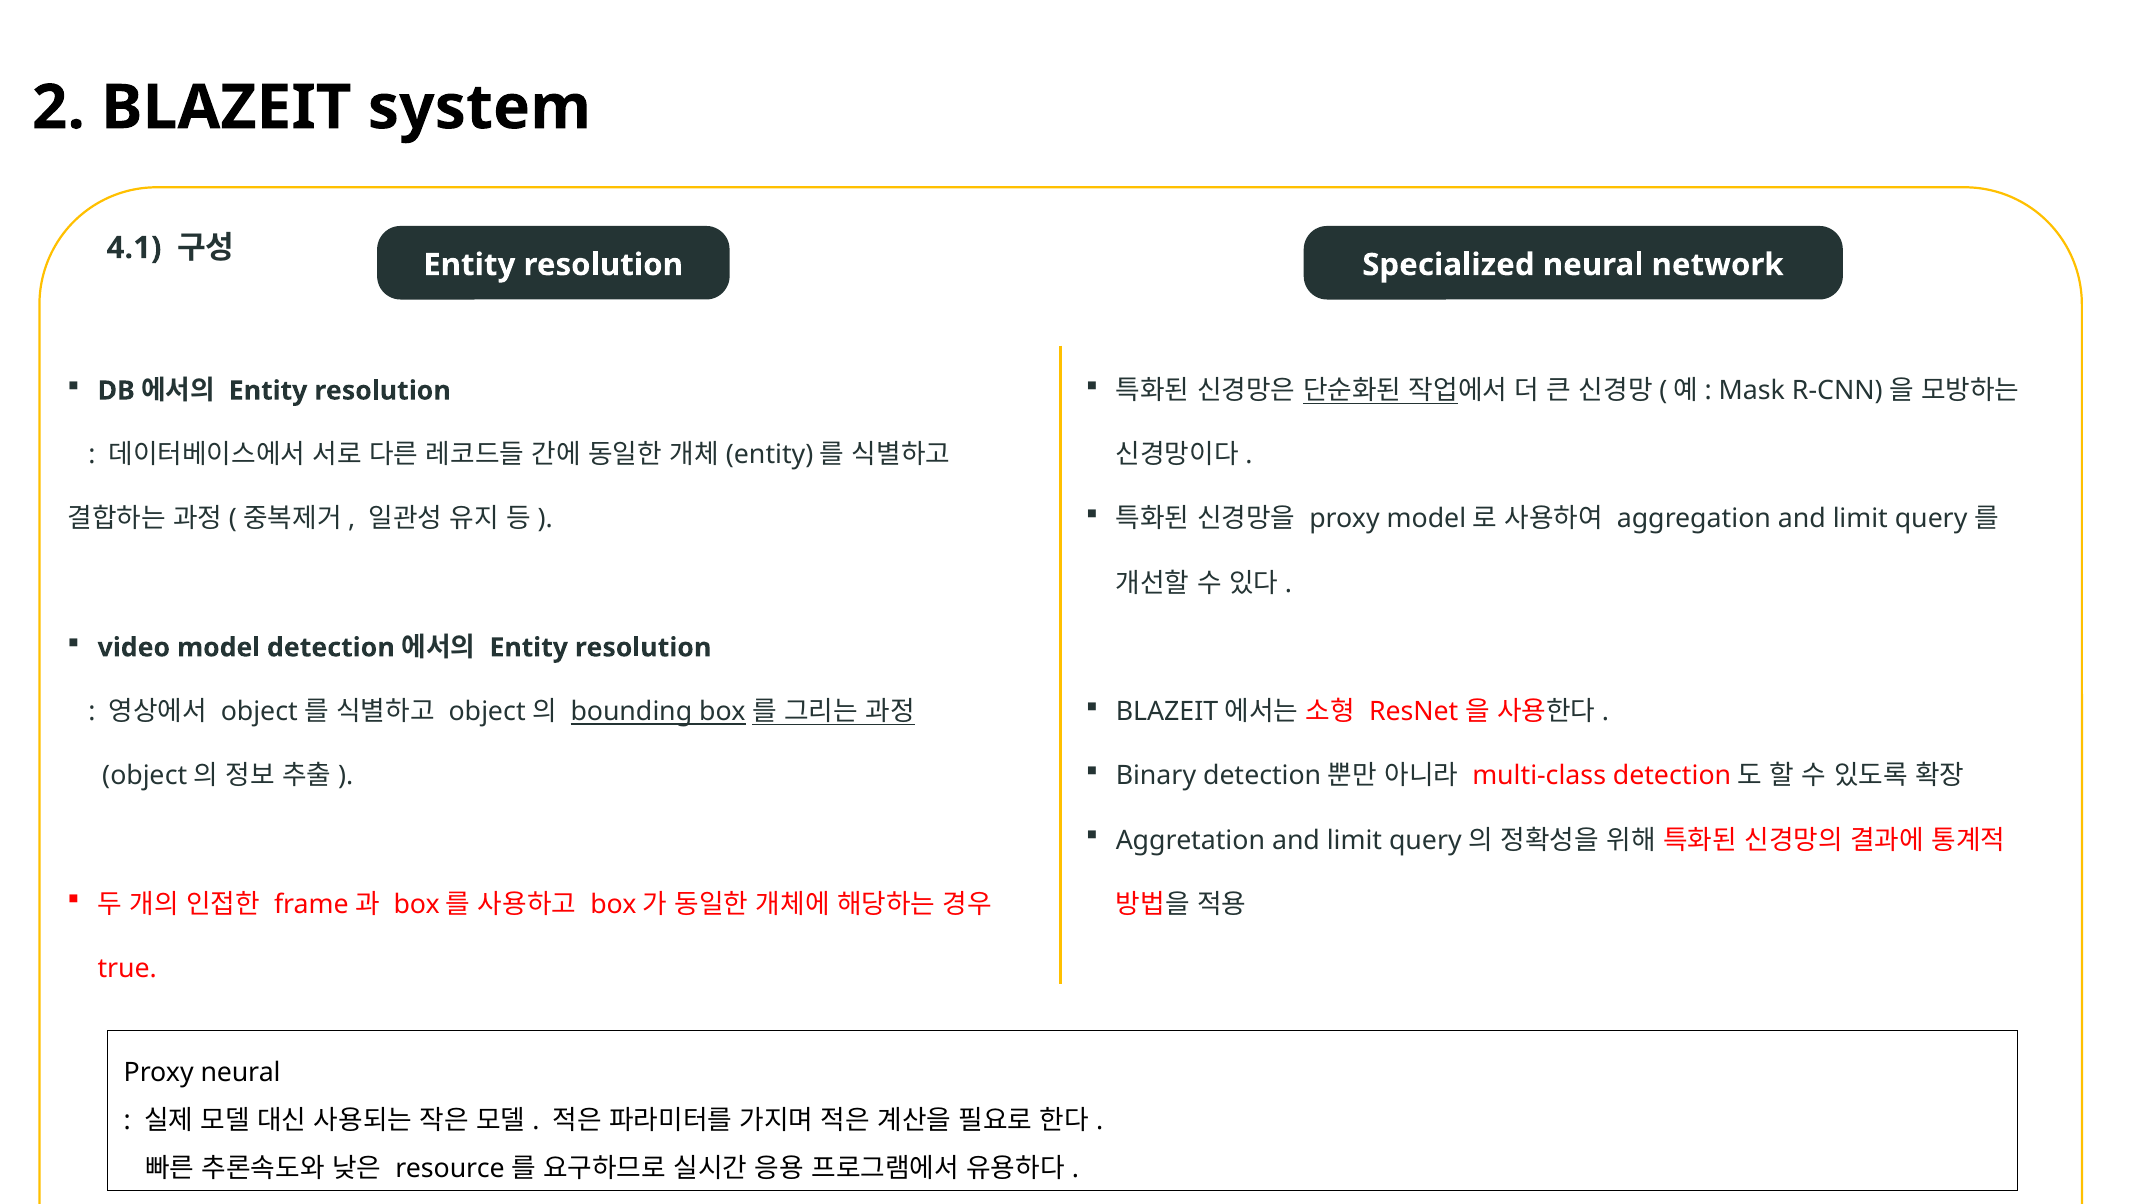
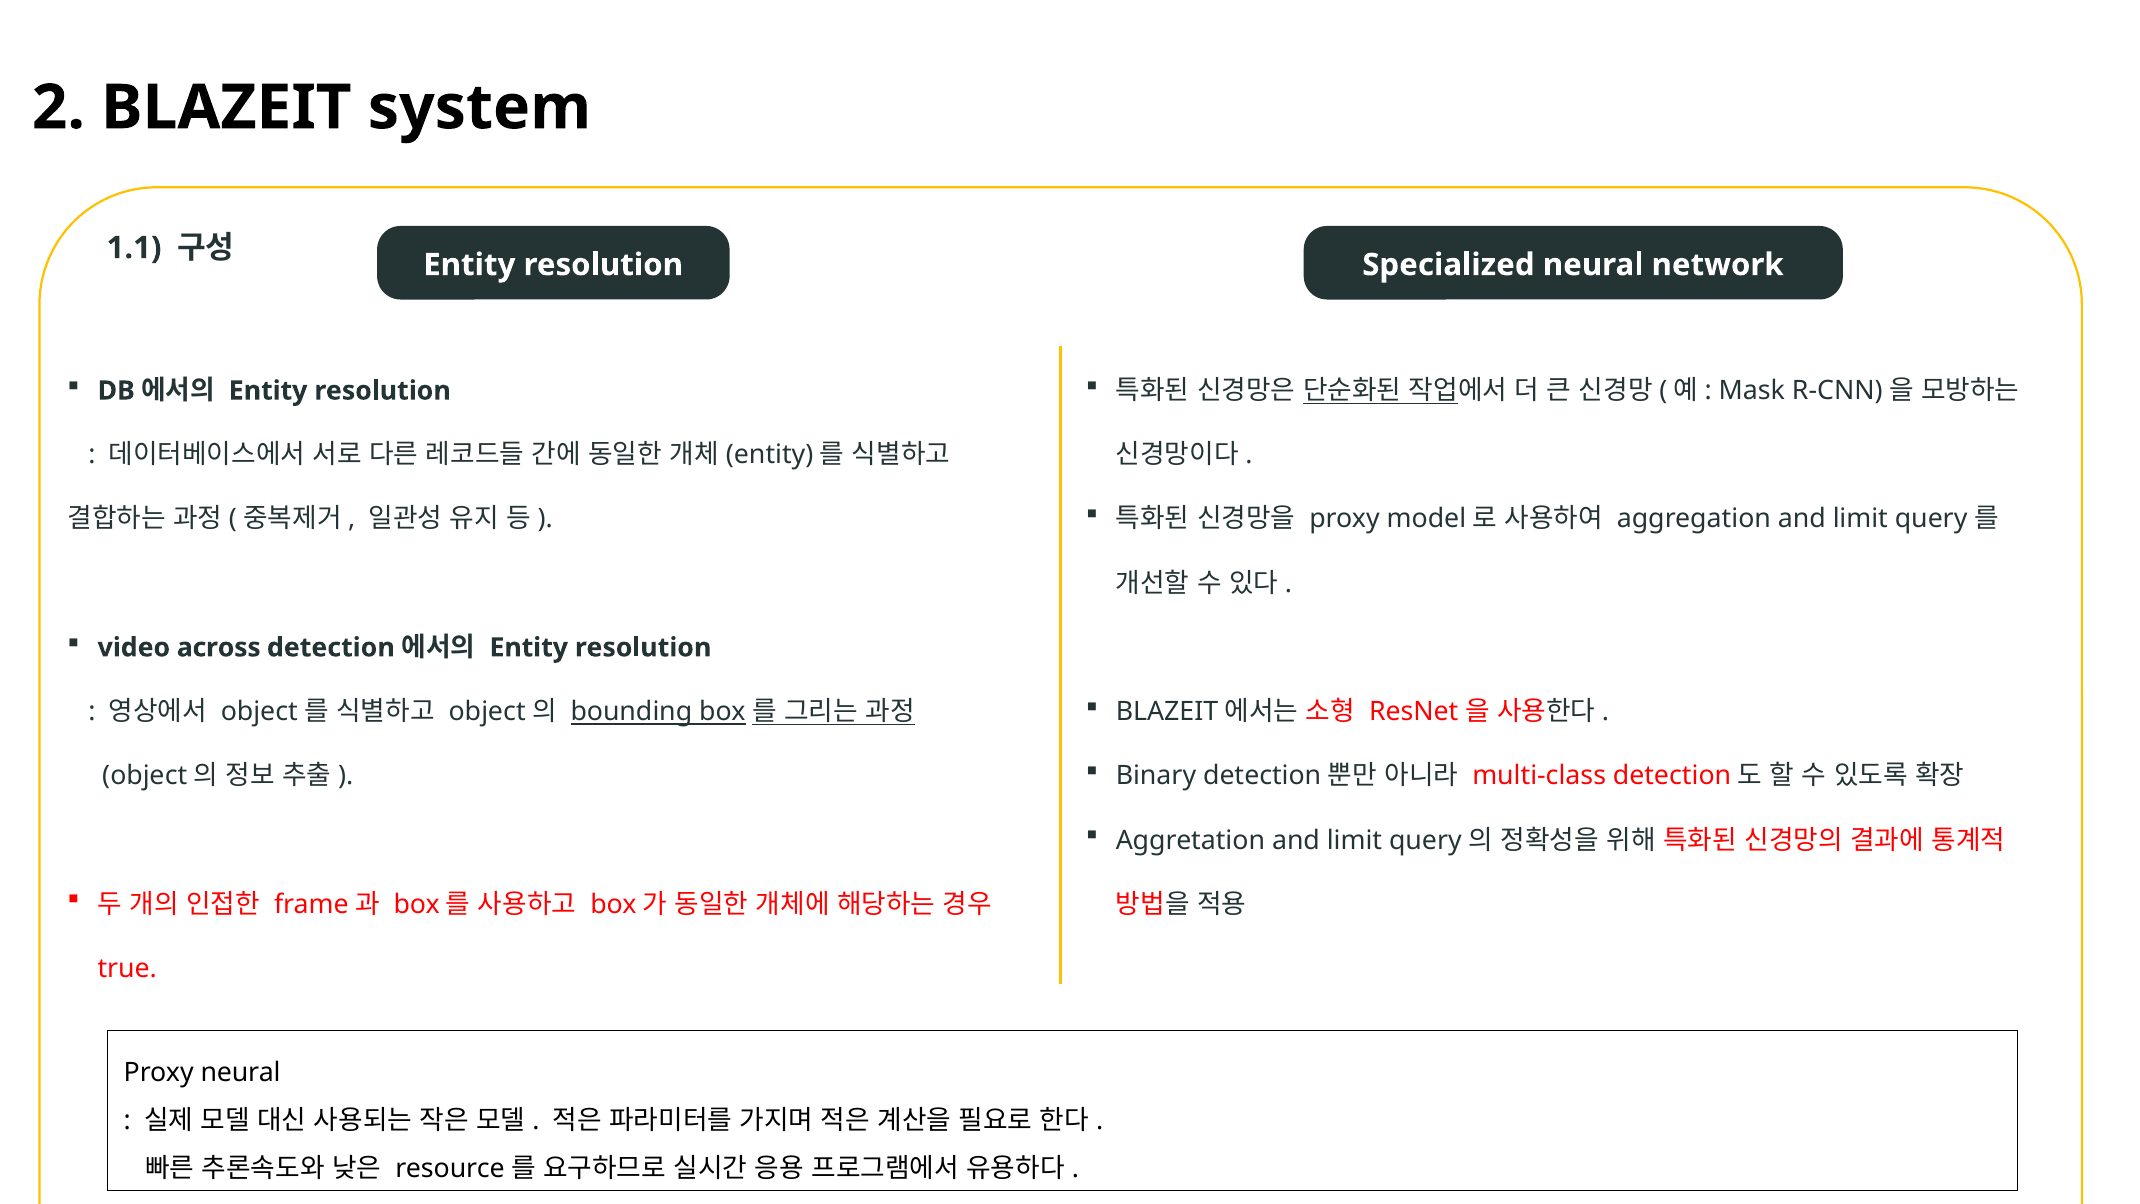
4.1: 4.1 -> 1.1
model: model -> across
